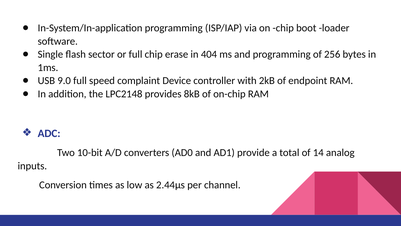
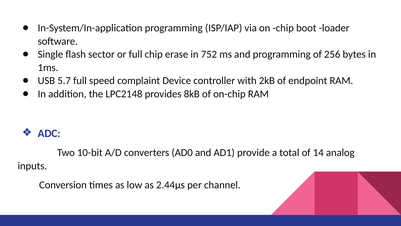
404: 404 -> 752
9.0: 9.0 -> 5.7
